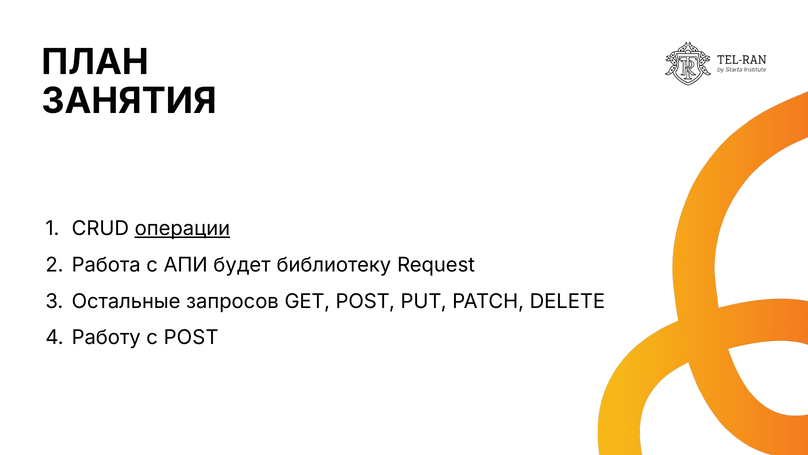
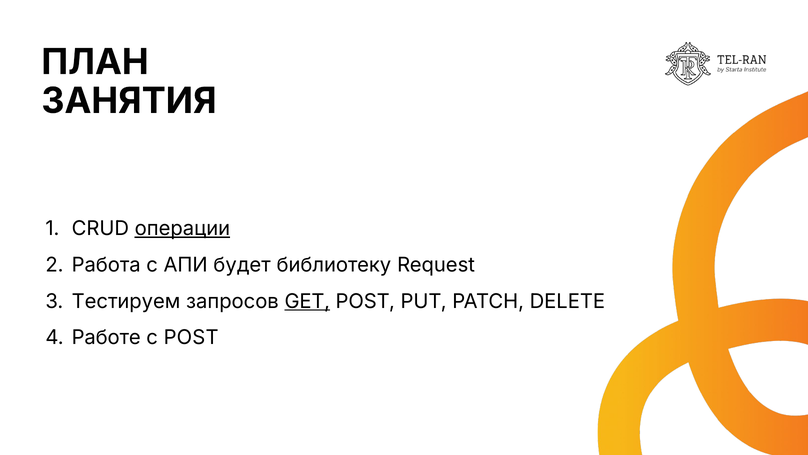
Остальные: Остальные -> Тестируем
GET underline: none -> present
Работу: Работу -> Работе
